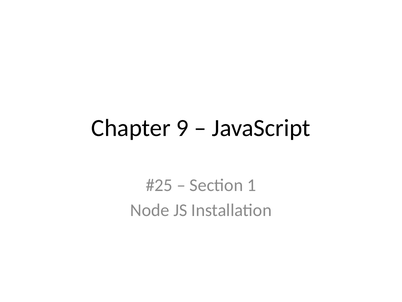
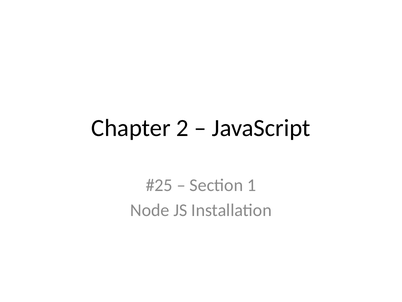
9: 9 -> 2
